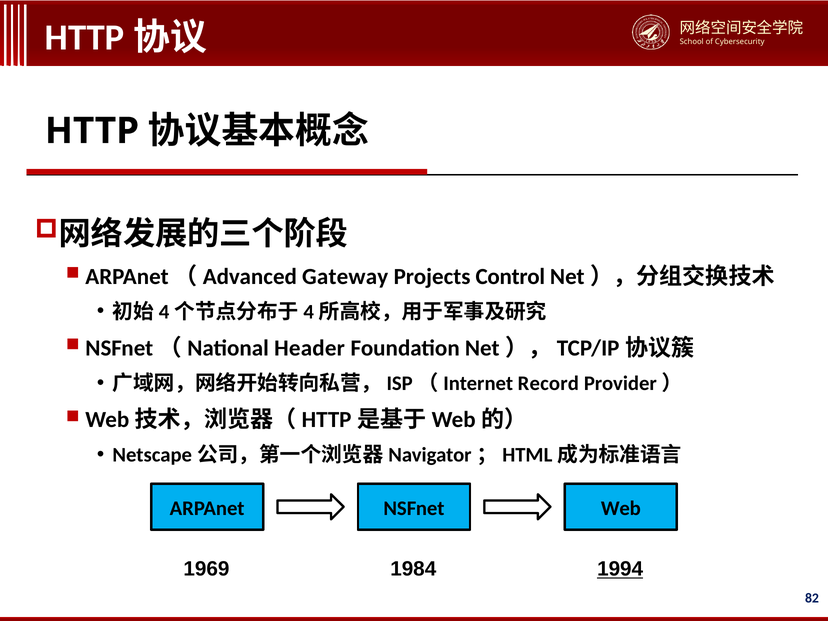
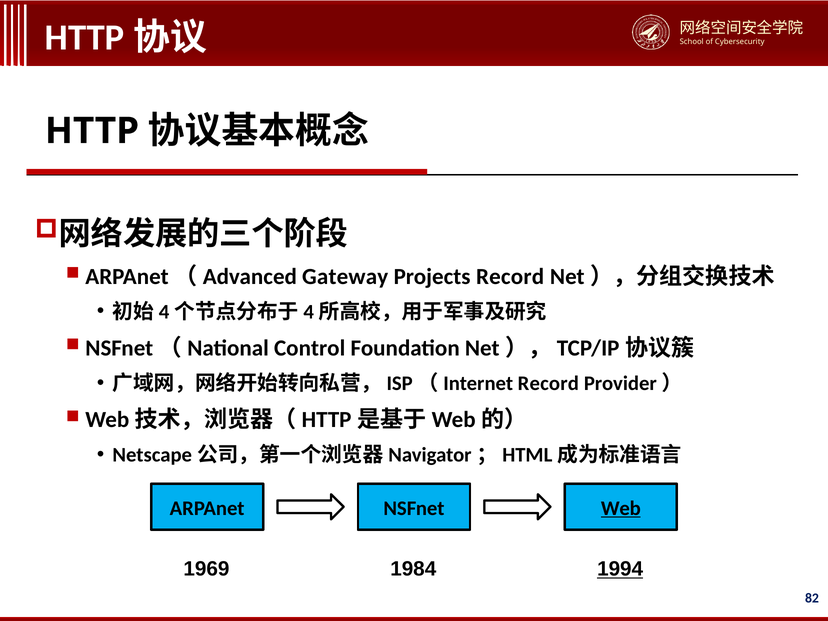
Projects Control: Control -> Record
Header: Header -> Control
Web underline: none -> present
